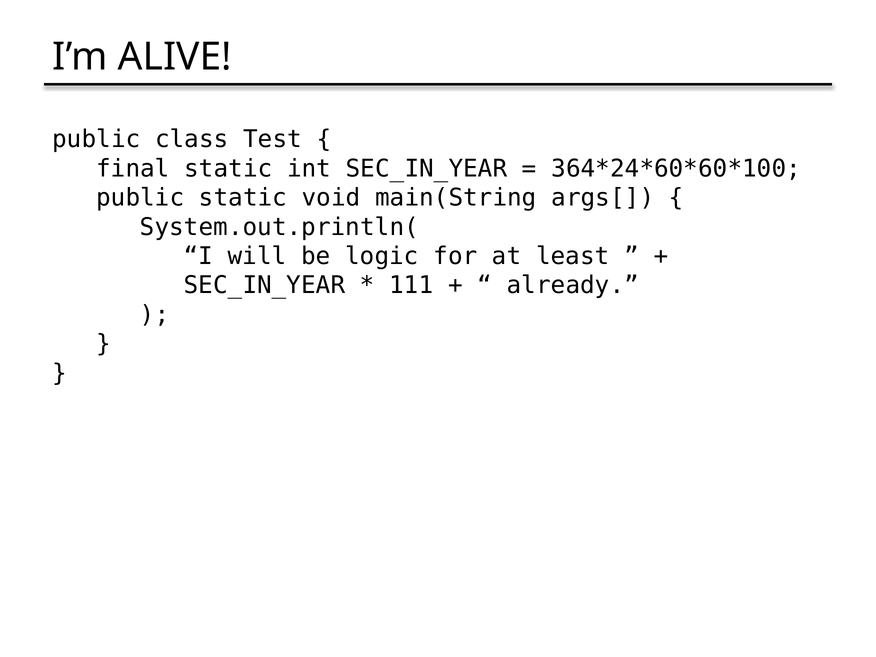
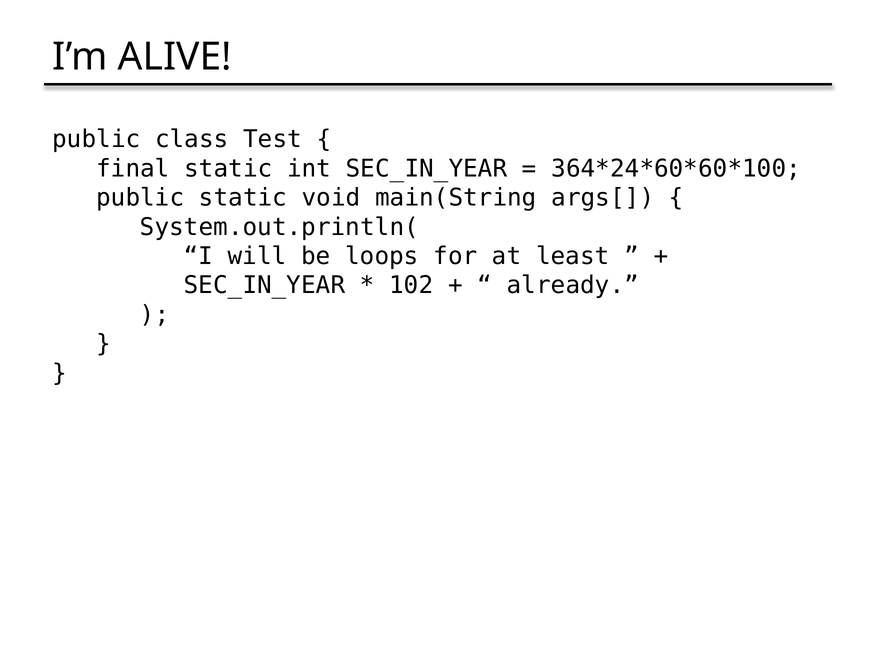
logic: logic -> loops
111: 111 -> 102
